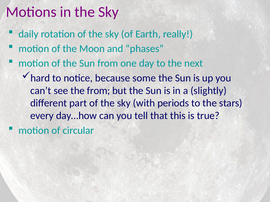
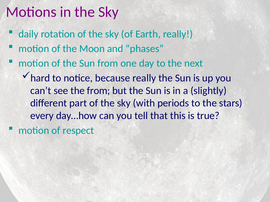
because some: some -> really
circular: circular -> respect
